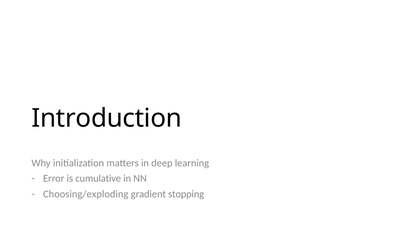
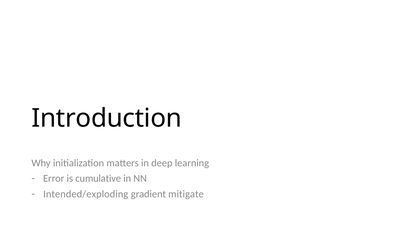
Choosing/exploding: Choosing/exploding -> Intended/exploding
stopping: stopping -> mitigate
